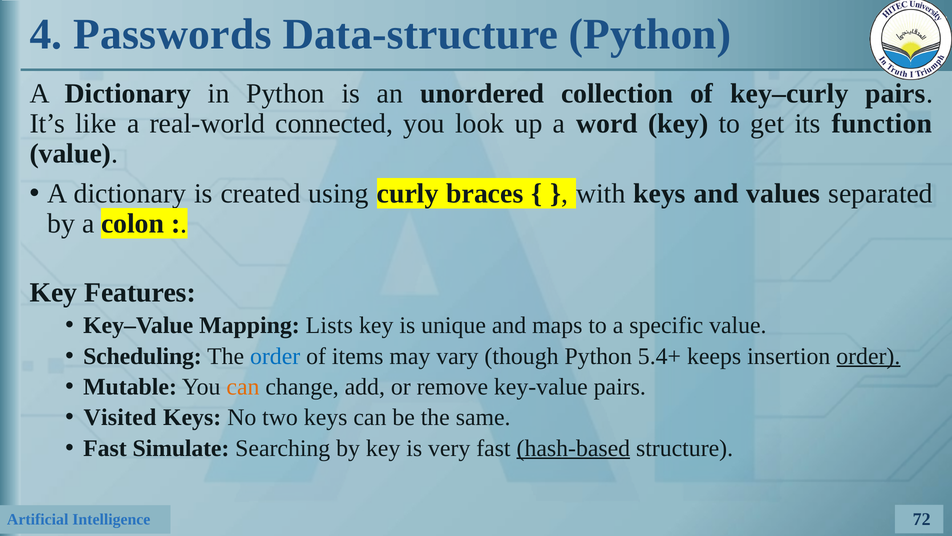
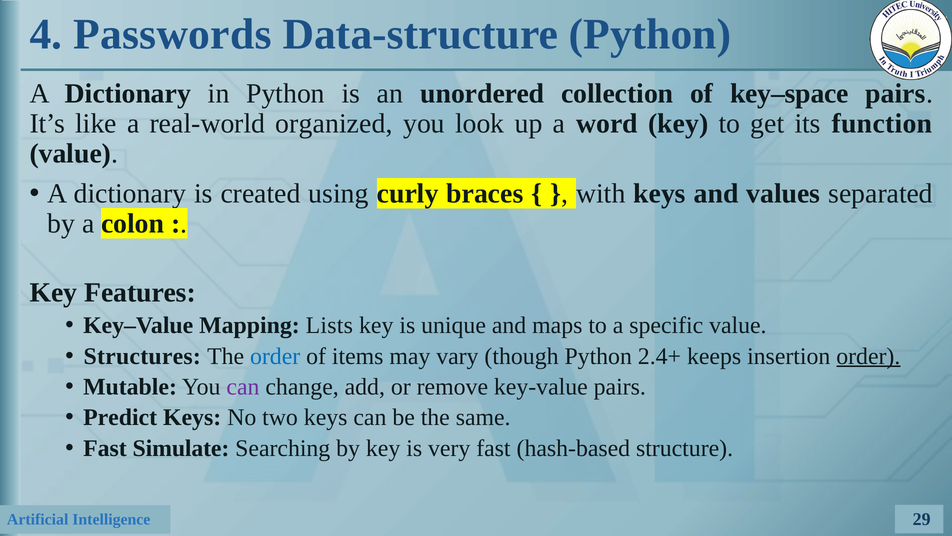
key–curly: key–curly -> key–space
connected: connected -> organized
Scheduling: Scheduling -> Structures
5.4+: 5.4+ -> 2.4+
can at (243, 386) colour: orange -> purple
Visited: Visited -> Predict
hash-based underline: present -> none
72: 72 -> 29
